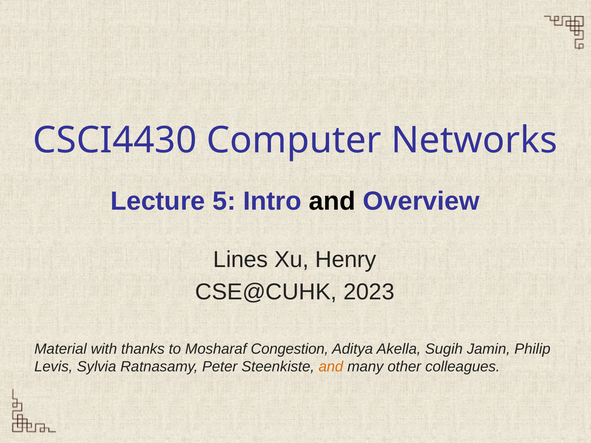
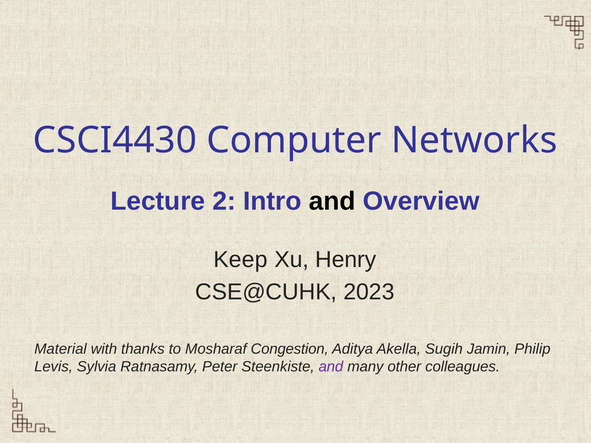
5: 5 -> 2
Lines: Lines -> Keep
and at (331, 367) colour: orange -> purple
